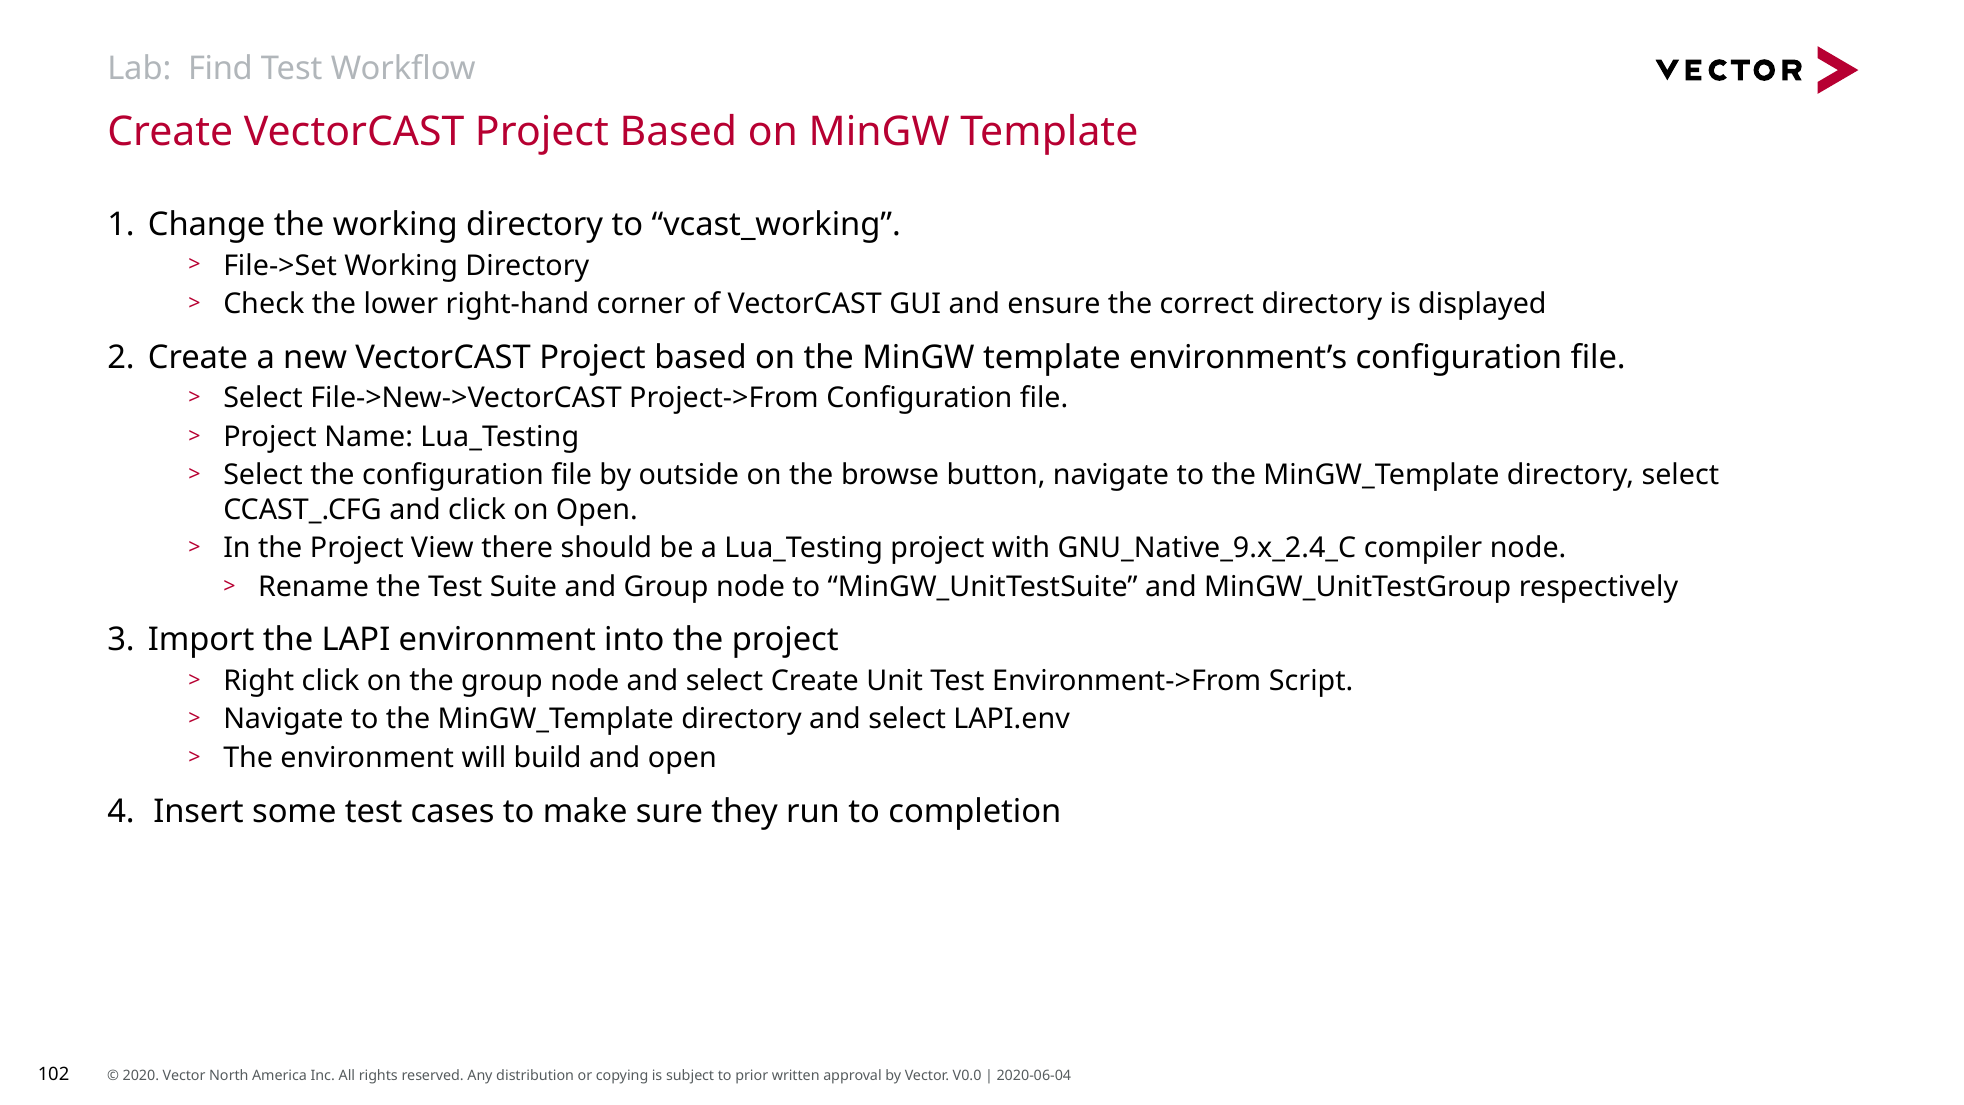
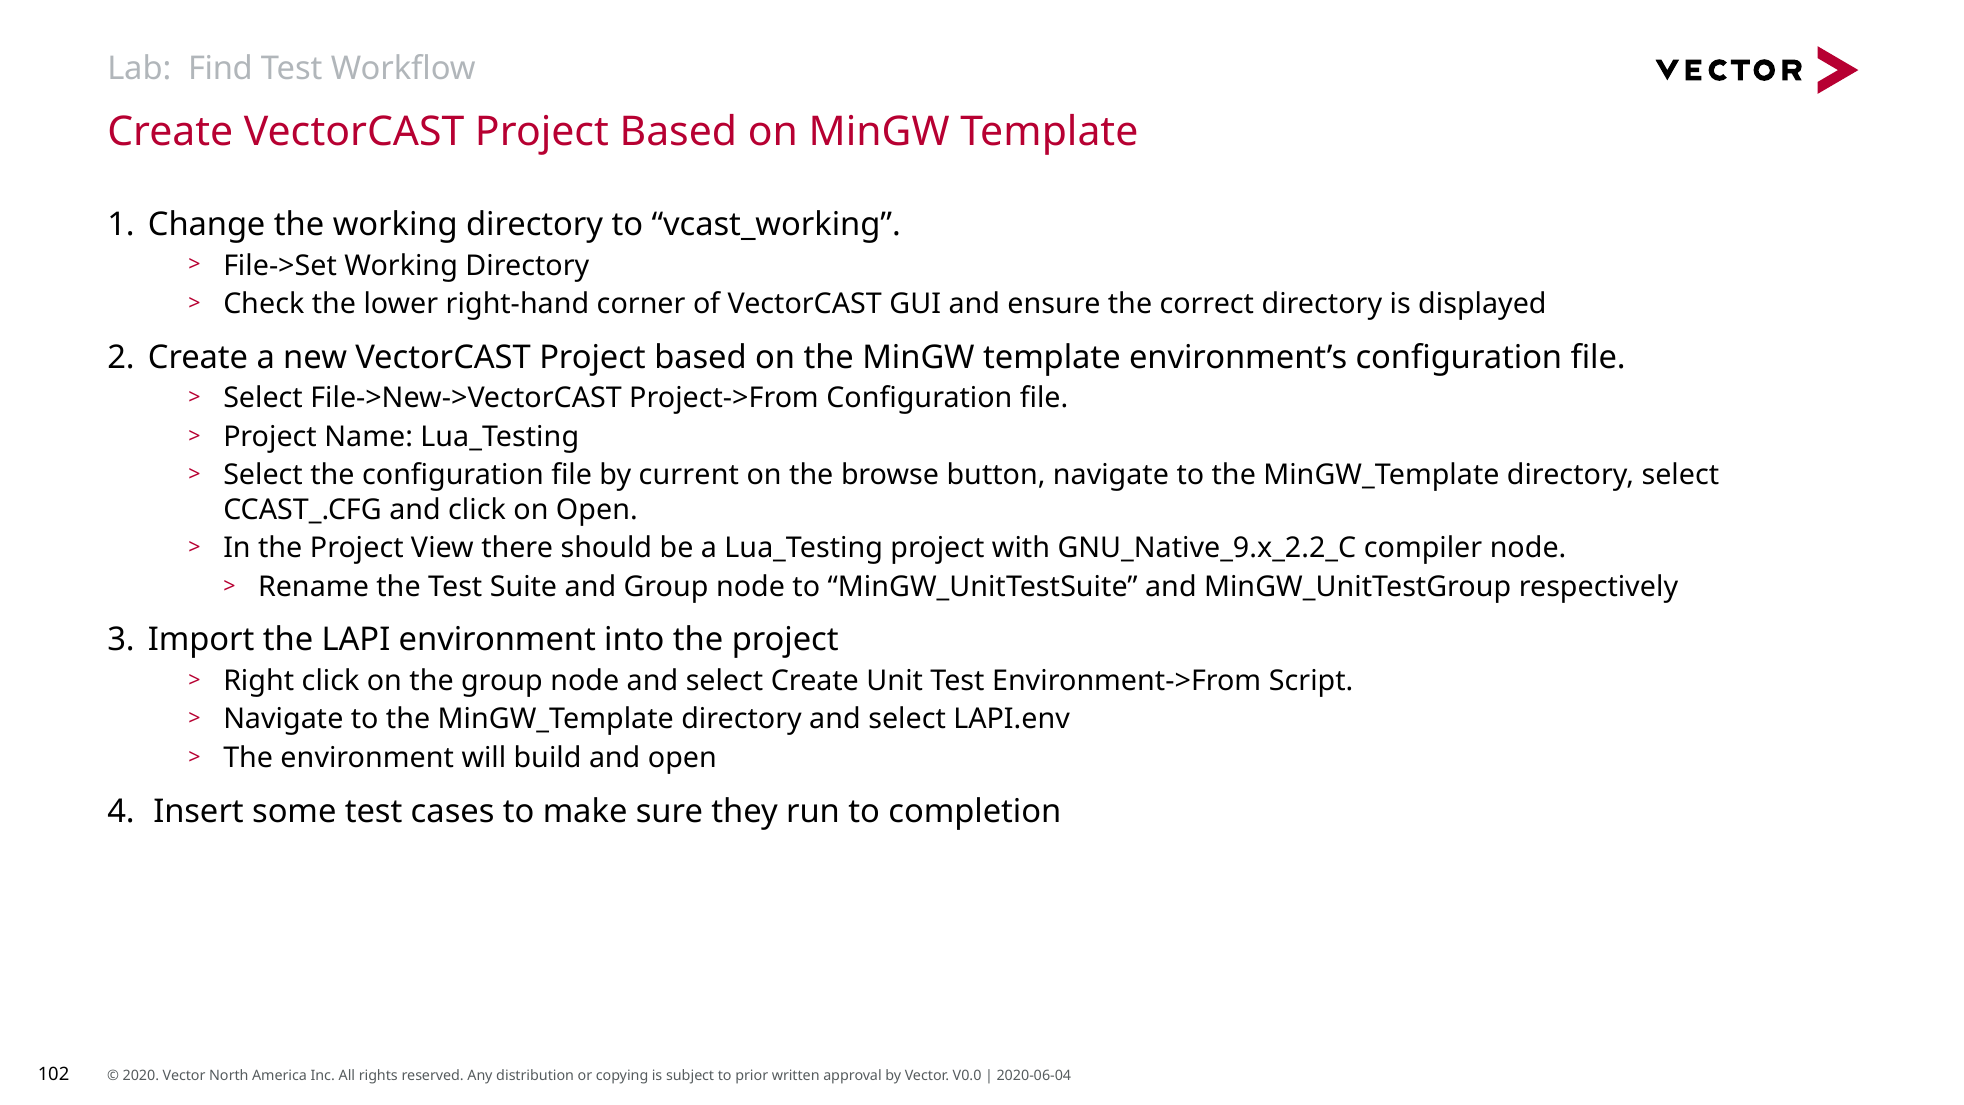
outside: outside -> current
GNU_Native_9.x_2.4_C: GNU_Native_9.x_2.4_C -> GNU_Native_9.x_2.2_C
